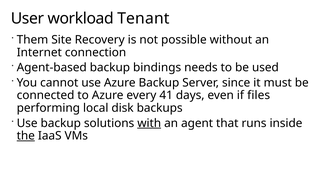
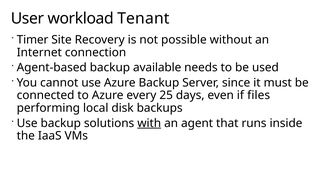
Them: Them -> Timer
bindings: bindings -> available
41: 41 -> 25
the underline: present -> none
